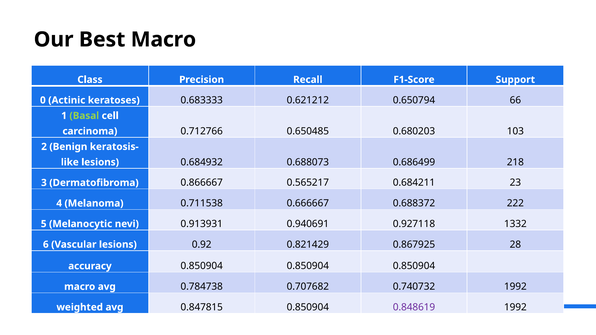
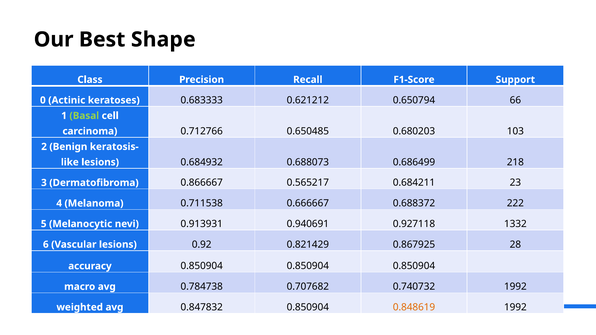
Best Macro: Macro -> Shape
0.847815: 0.847815 -> 0.847832
0.848619 colour: purple -> orange
